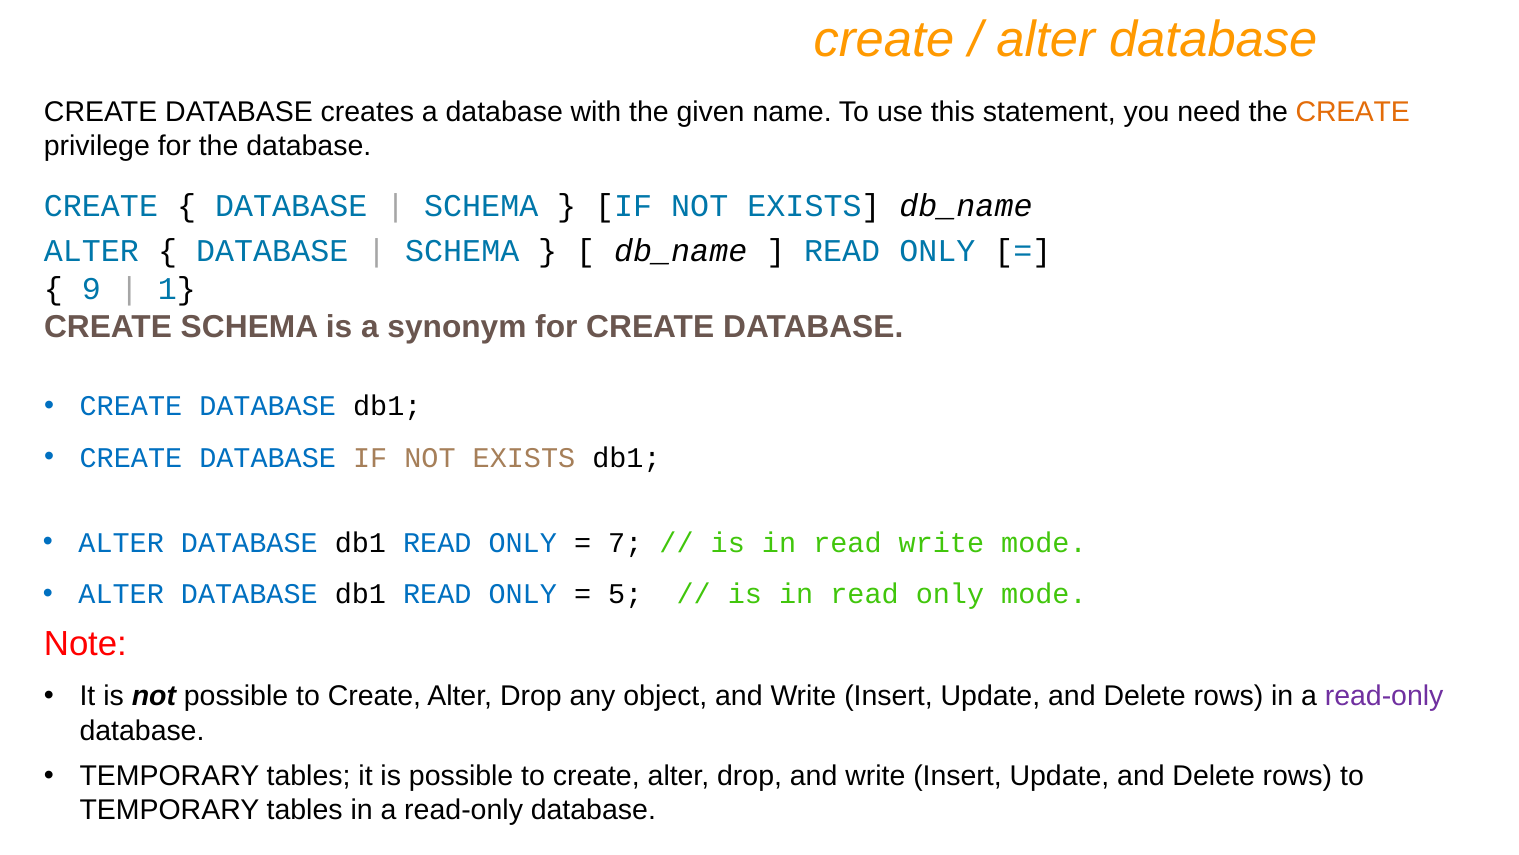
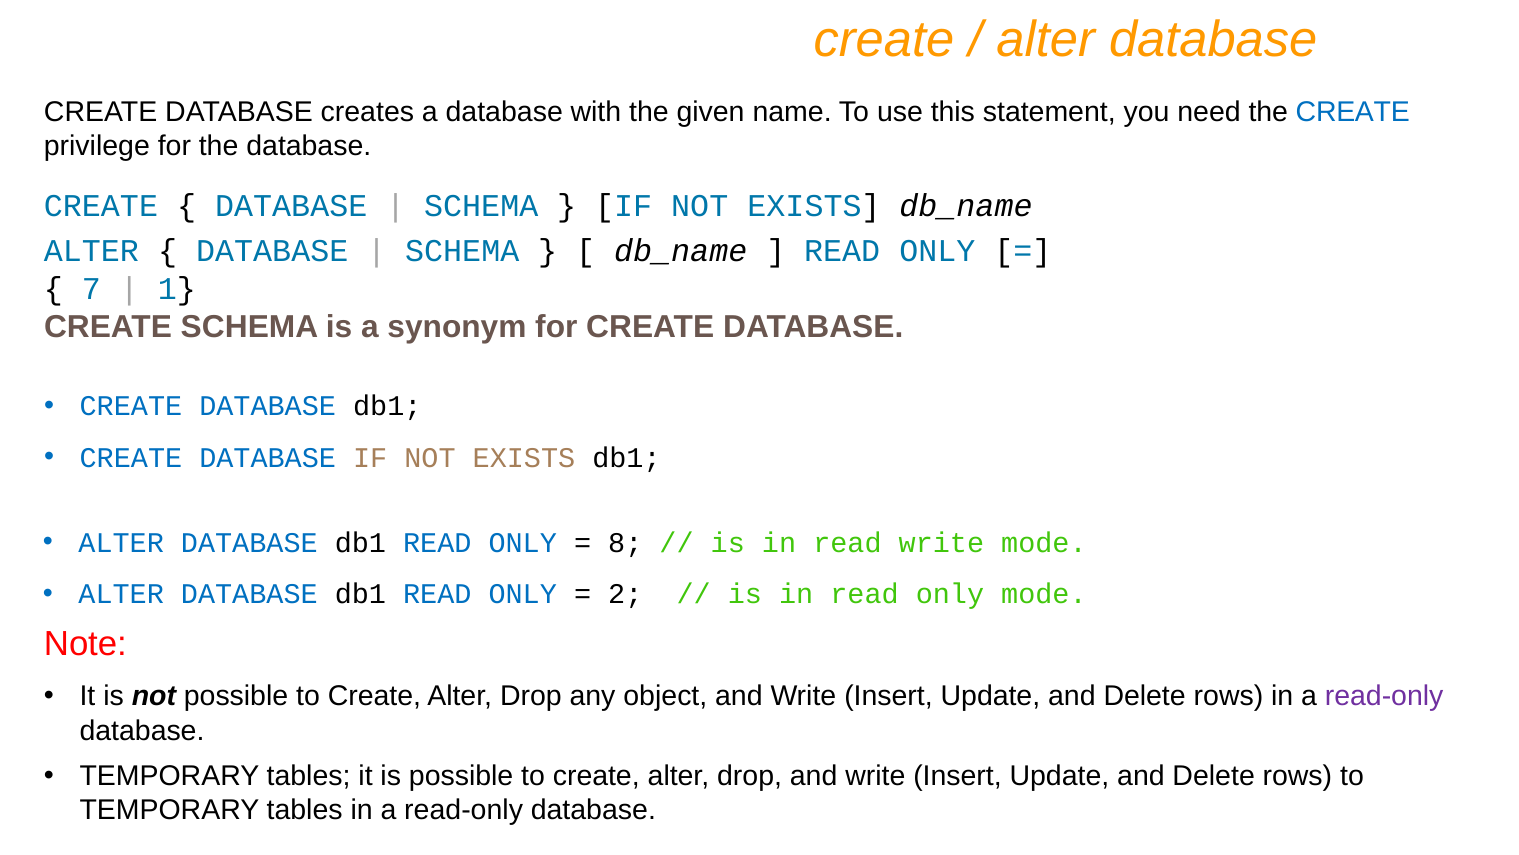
CREATE at (1353, 112) colour: orange -> blue
9: 9 -> 7
7: 7 -> 8
5: 5 -> 2
